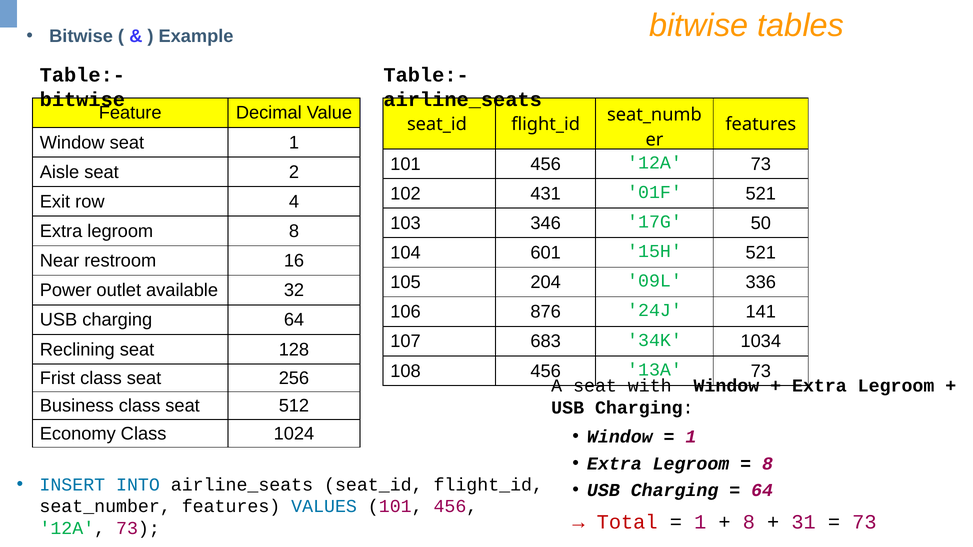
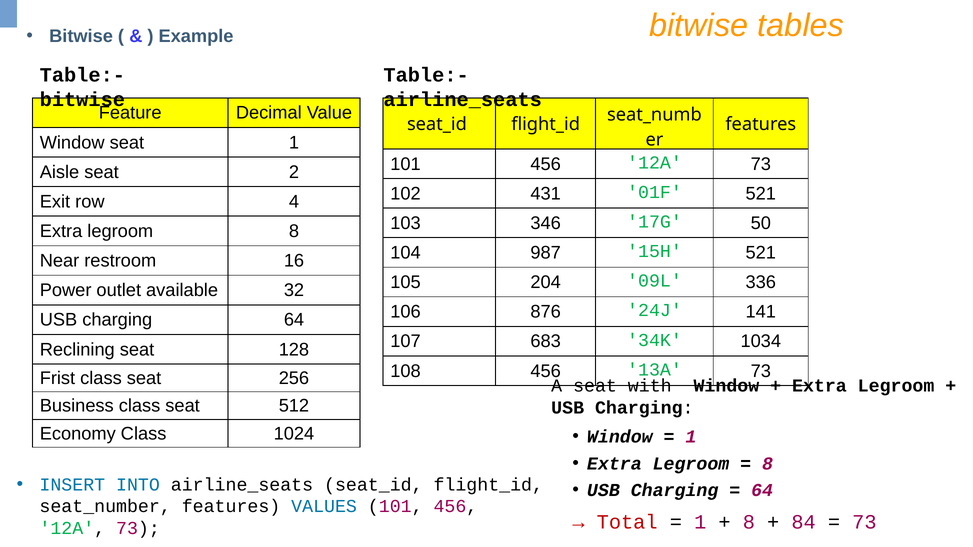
601: 601 -> 987
31: 31 -> 84
